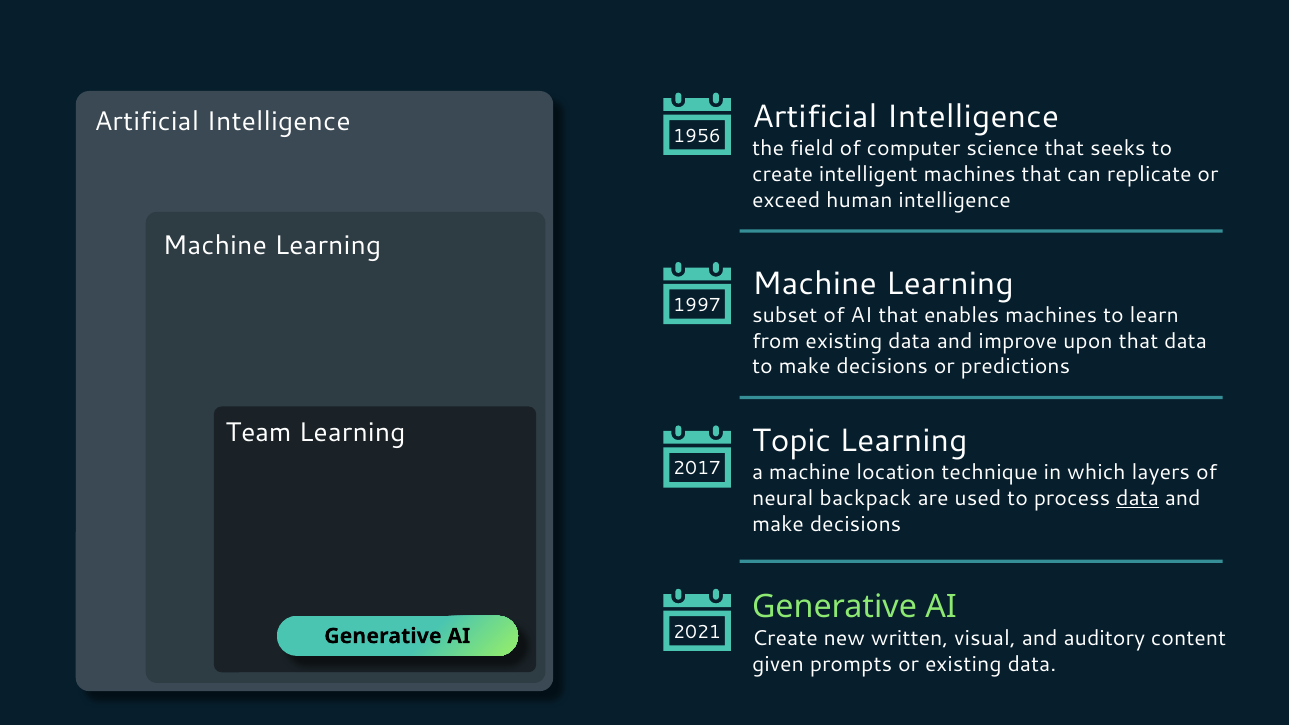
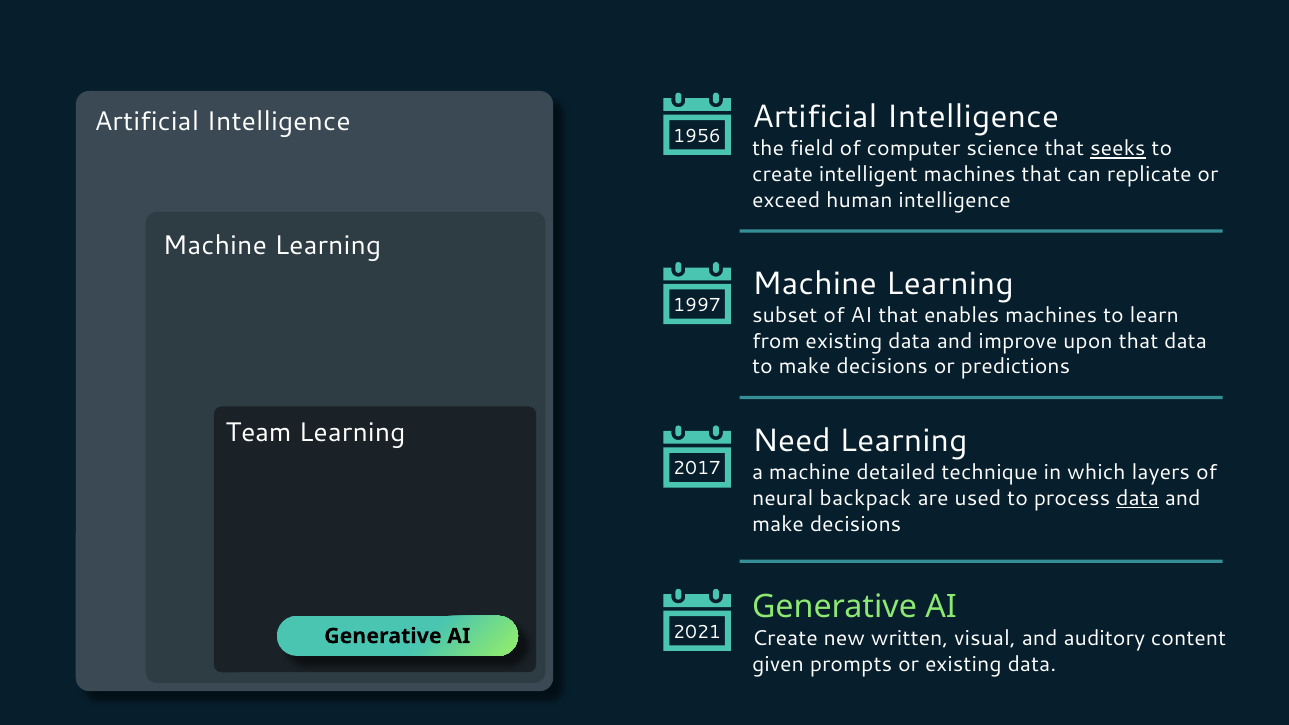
seeks underline: none -> present
Topic: Topic -> Need
location: location -> detailed
